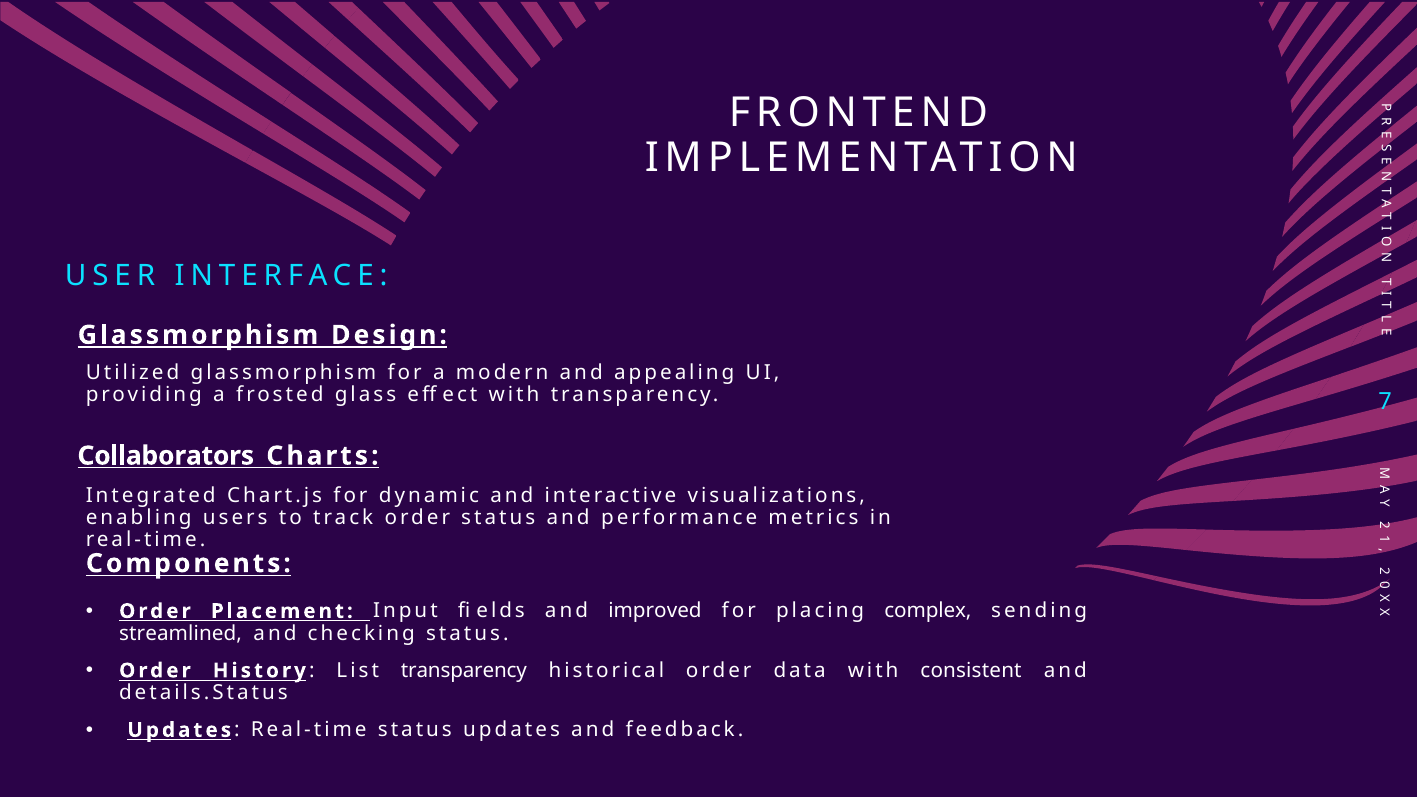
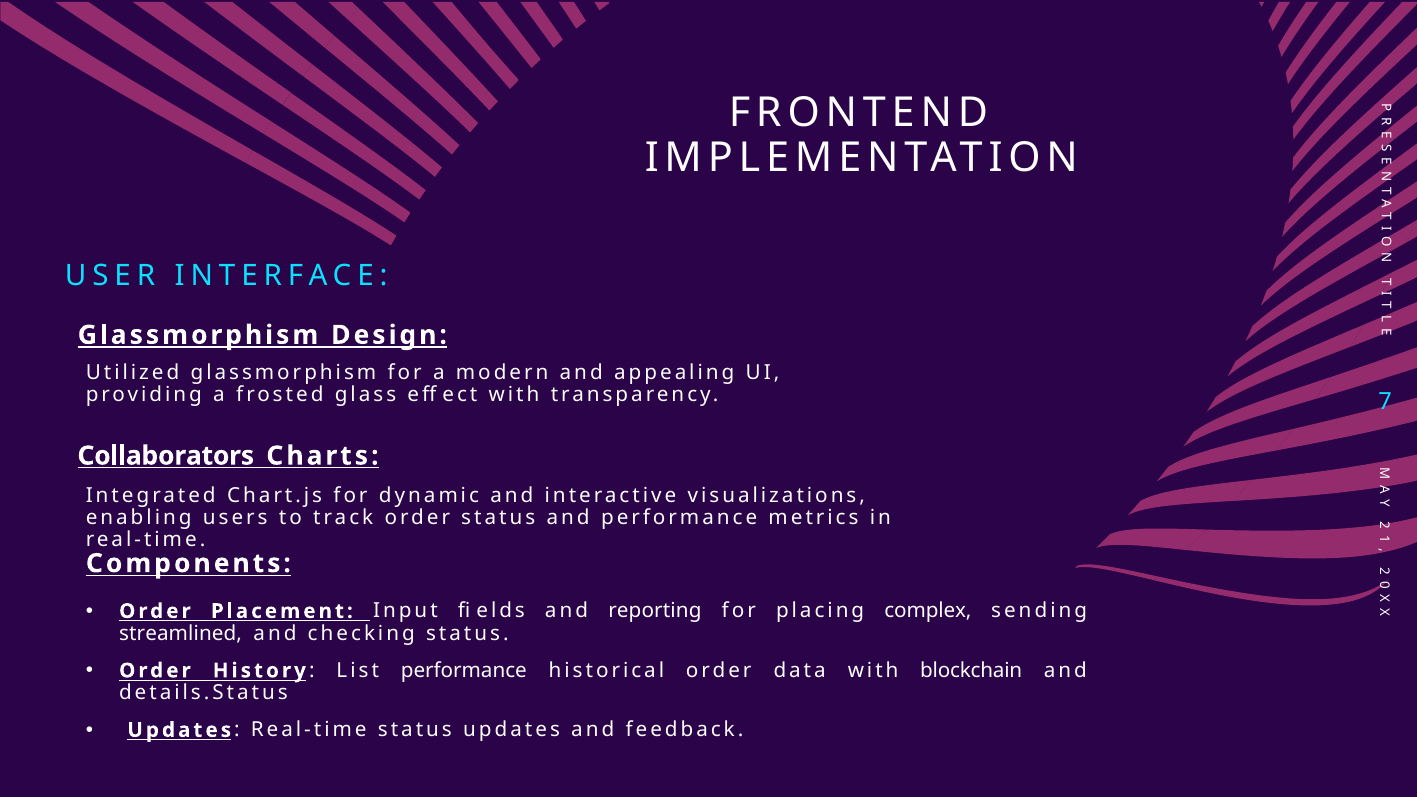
improved: improved -> reporting
List transparency: transparency -> performance
consistent: consistent -> blockchain
